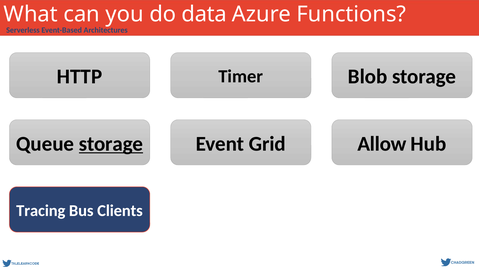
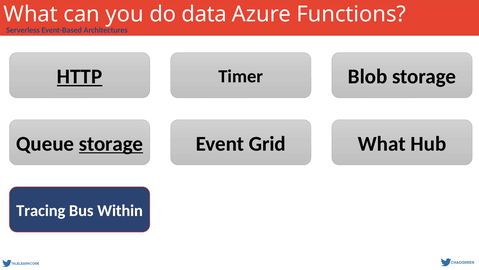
HTTP underline: none -> present
Grid Allow: Allow -> What
Clients: Clients -> Within
